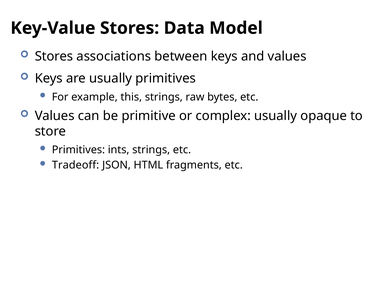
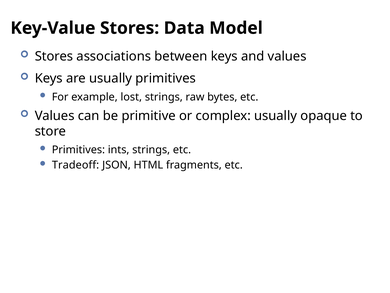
this: this -> lost
